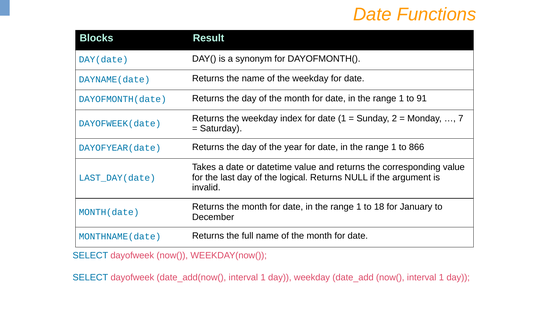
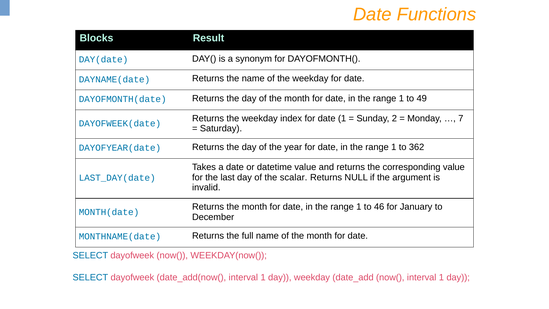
91: 91 -> 49
866: 866 -> 362
logical: logical -> scalar
18: 18 -> 46
